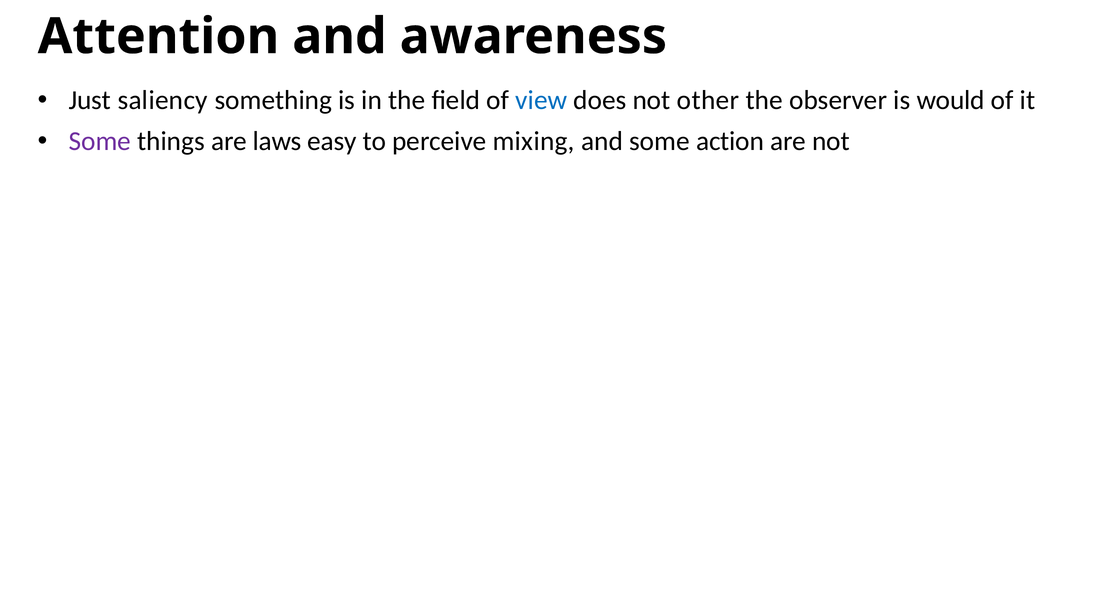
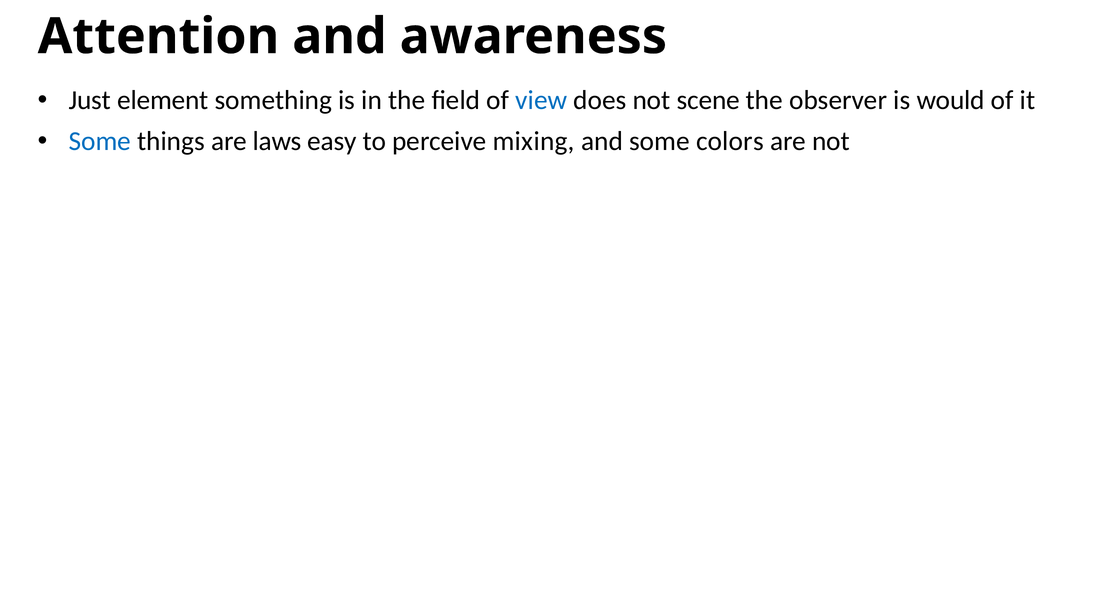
saliency: saliency -> element
other: other -> scene
Some at (100, 141) colour: purple -> blue
action: action -> colors
